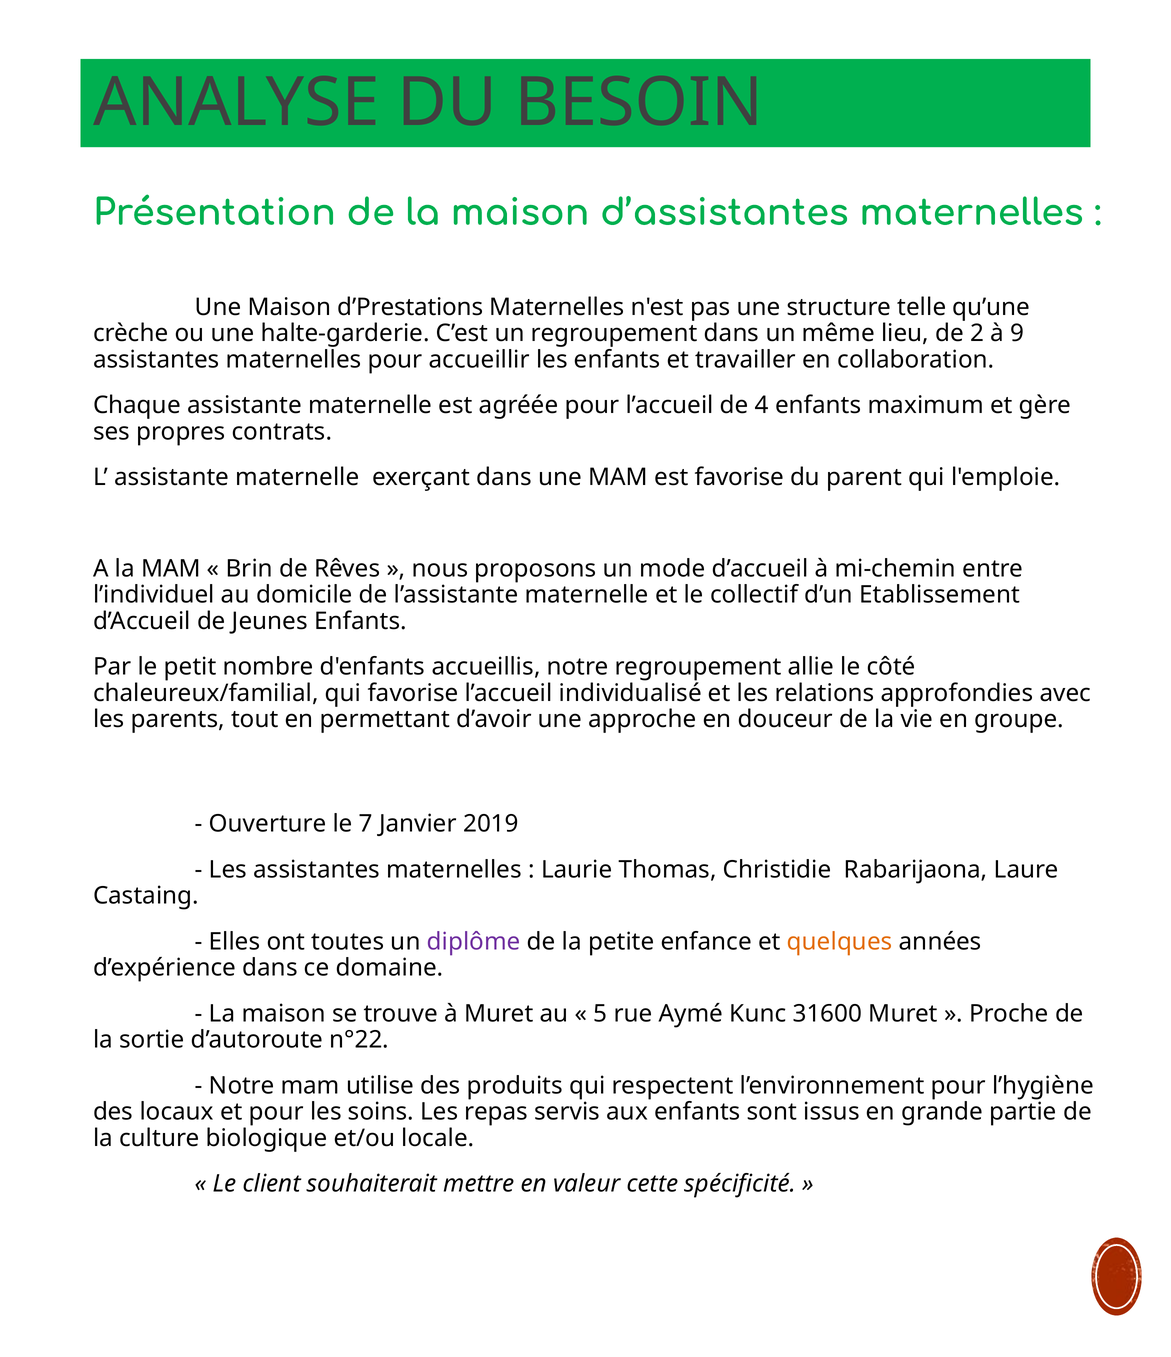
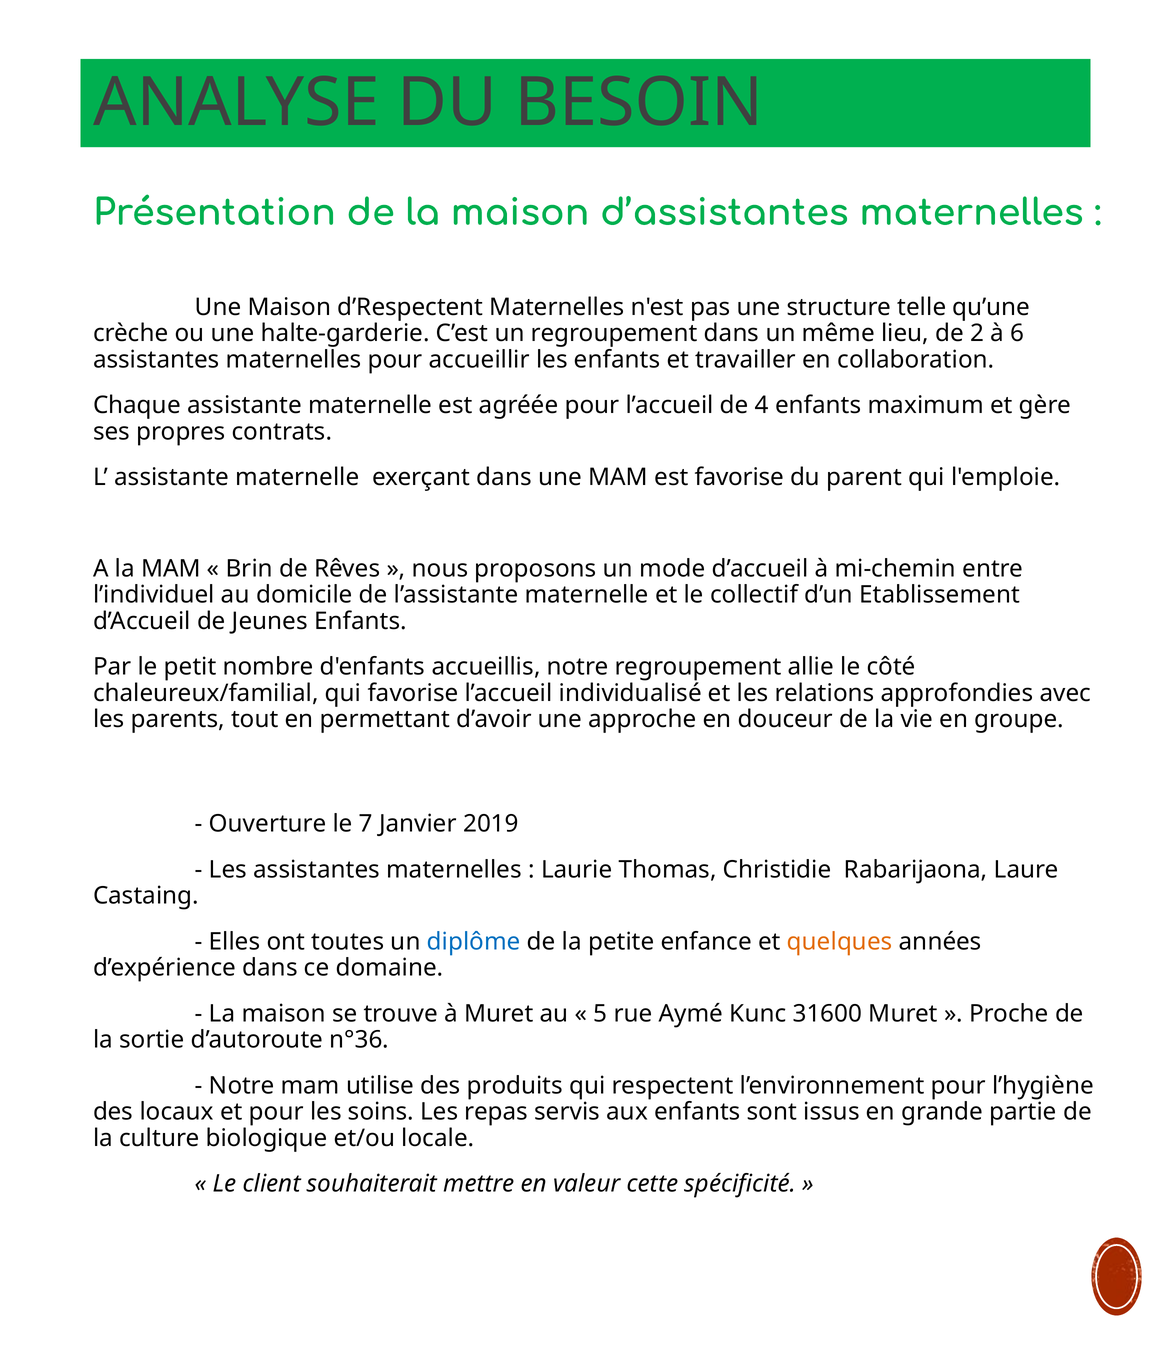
d’Prestations: d’Prestations -> d’Respectent
9: 9 -> 6
diplôme colour: purple -> blue
n°22: n°22 -> n°36
